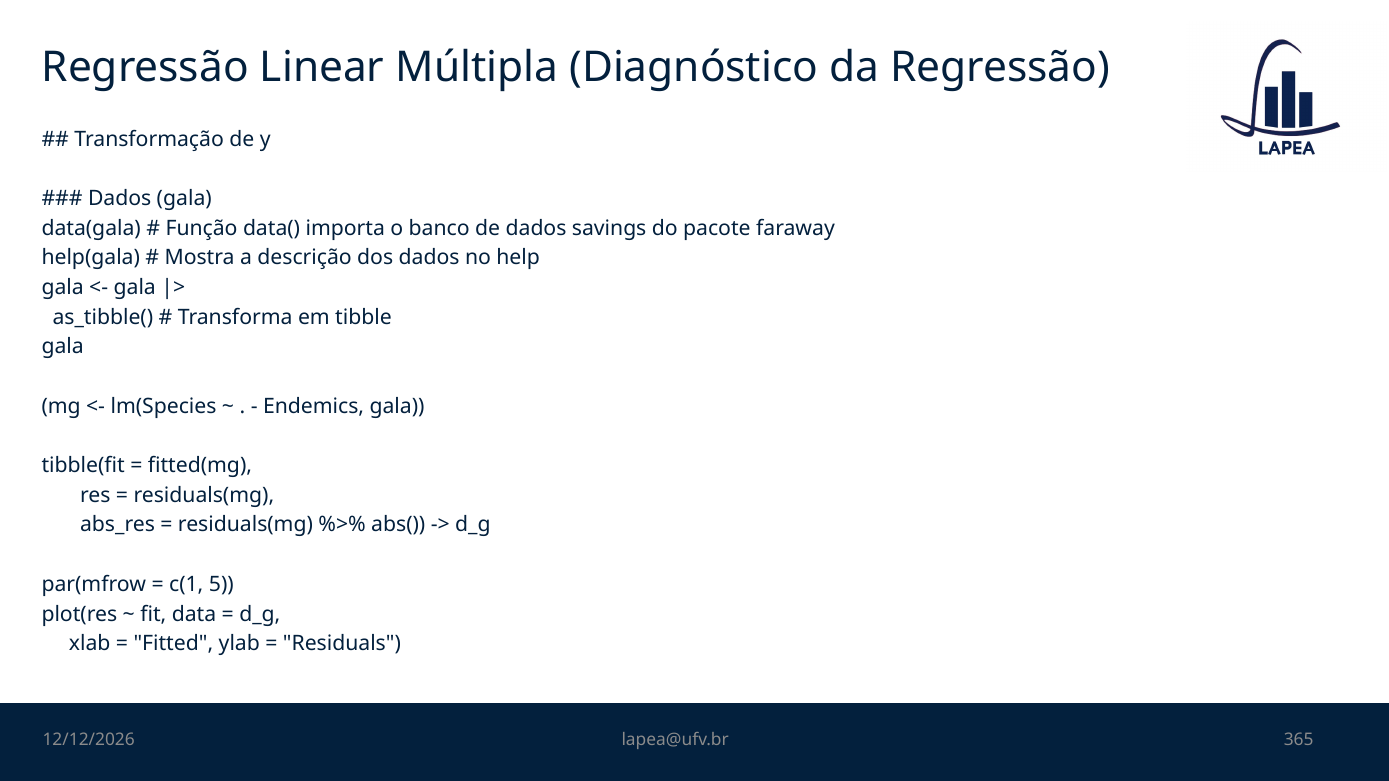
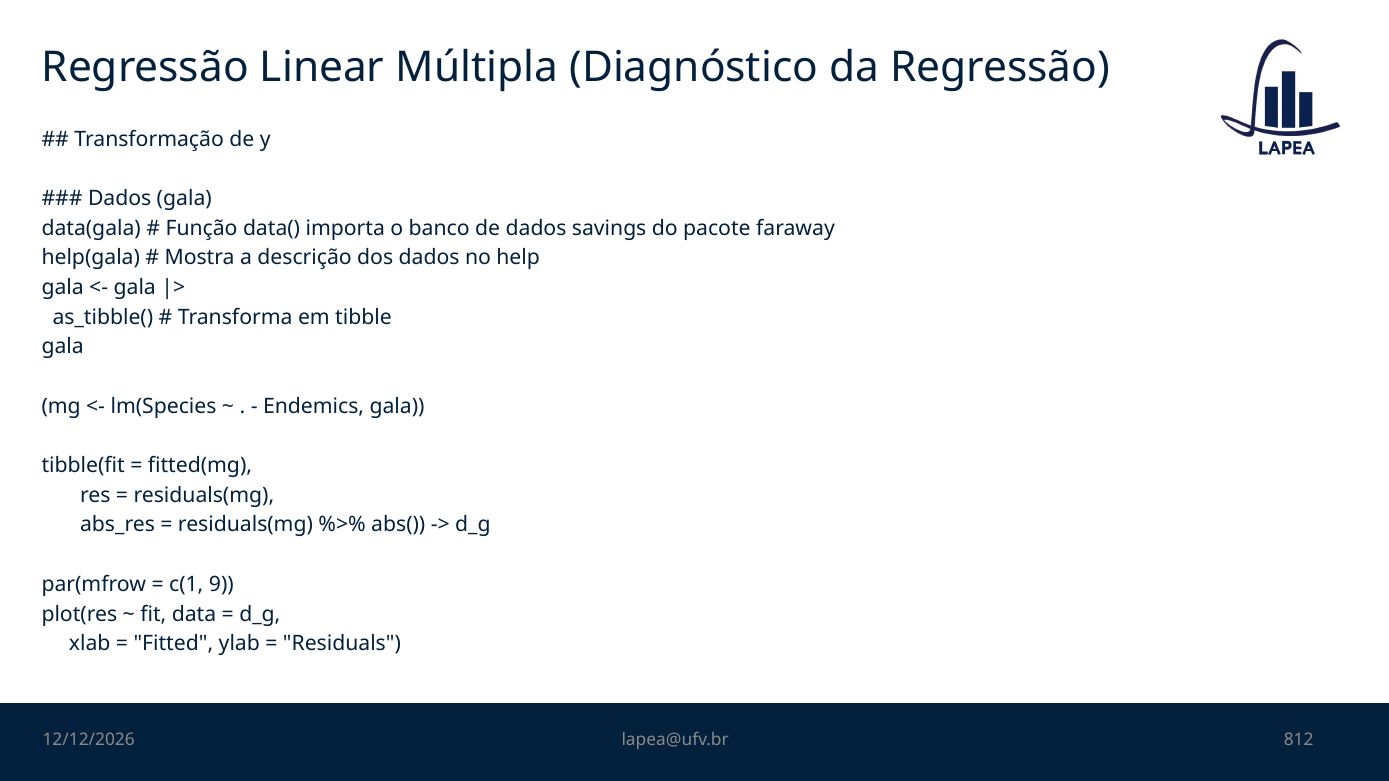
5: 5 -> 9
365: 365 -> 812
